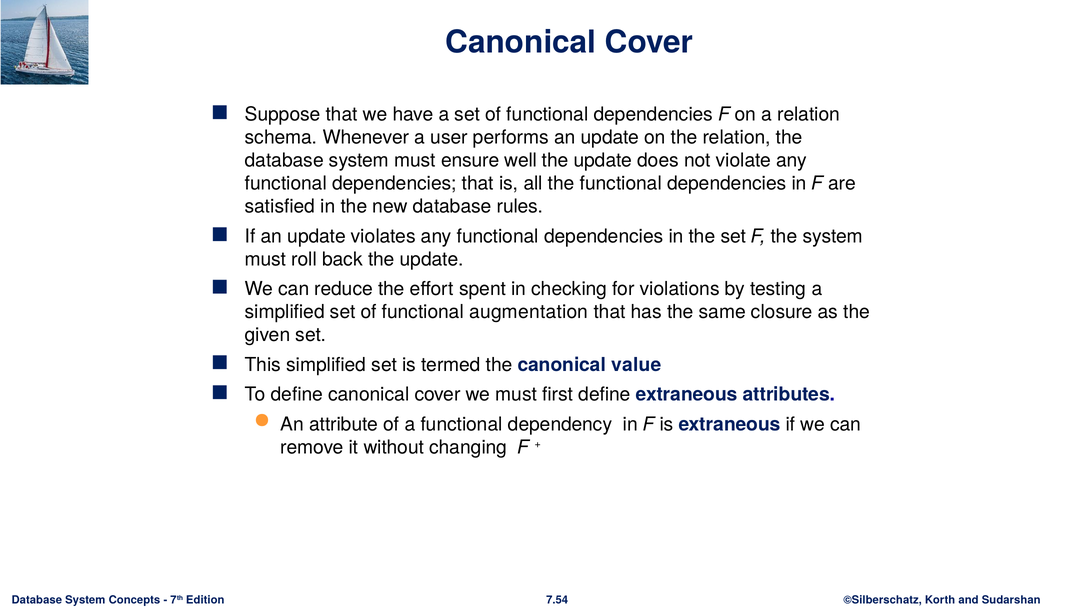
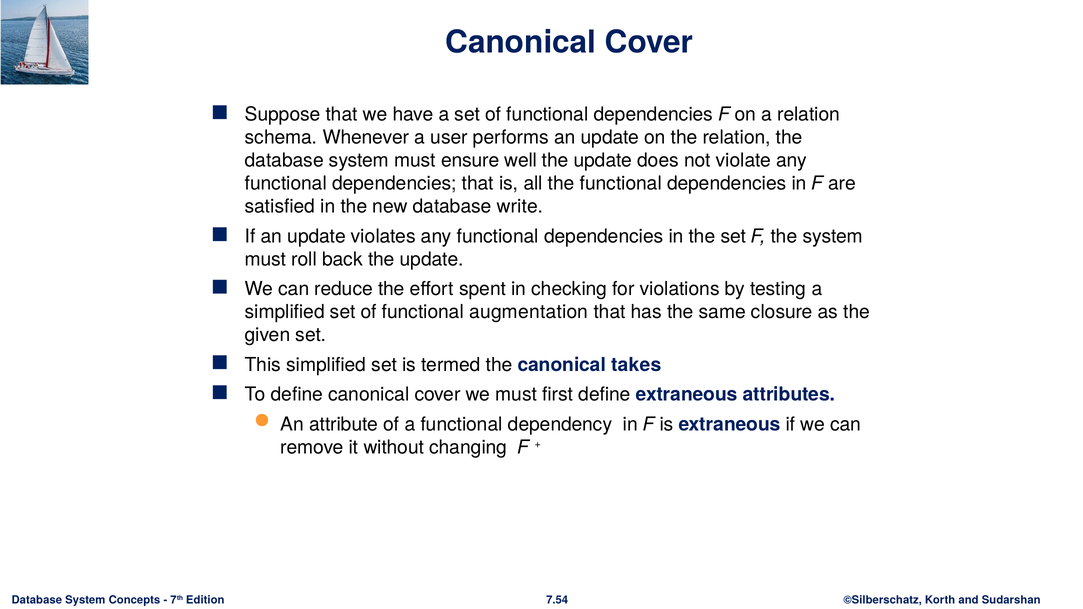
rules: rules -> write
value: value -> takes
